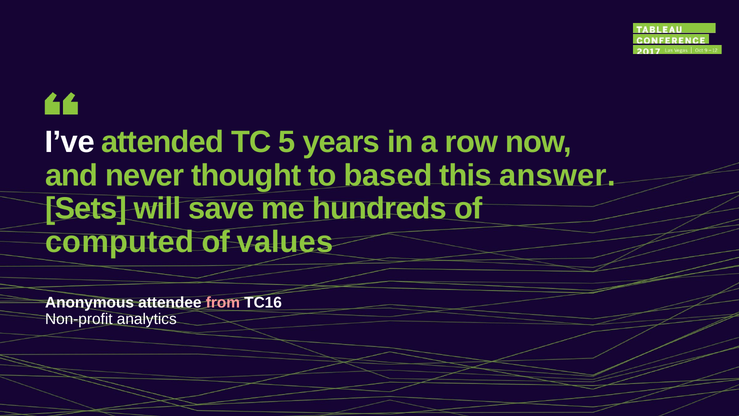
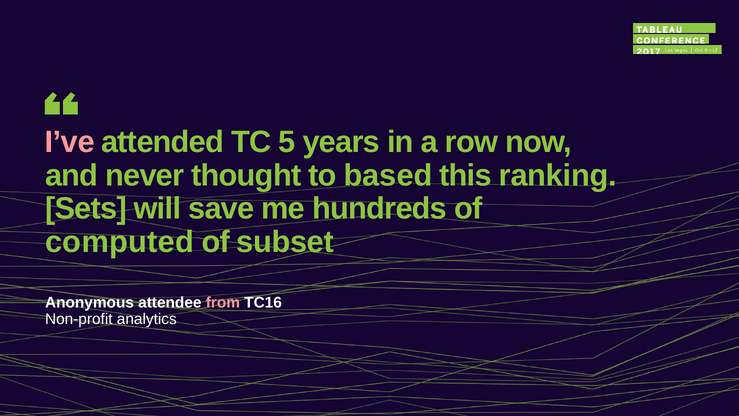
I’ve colour: white -> pink
answer: answer -> ranking
values: values -> subset
